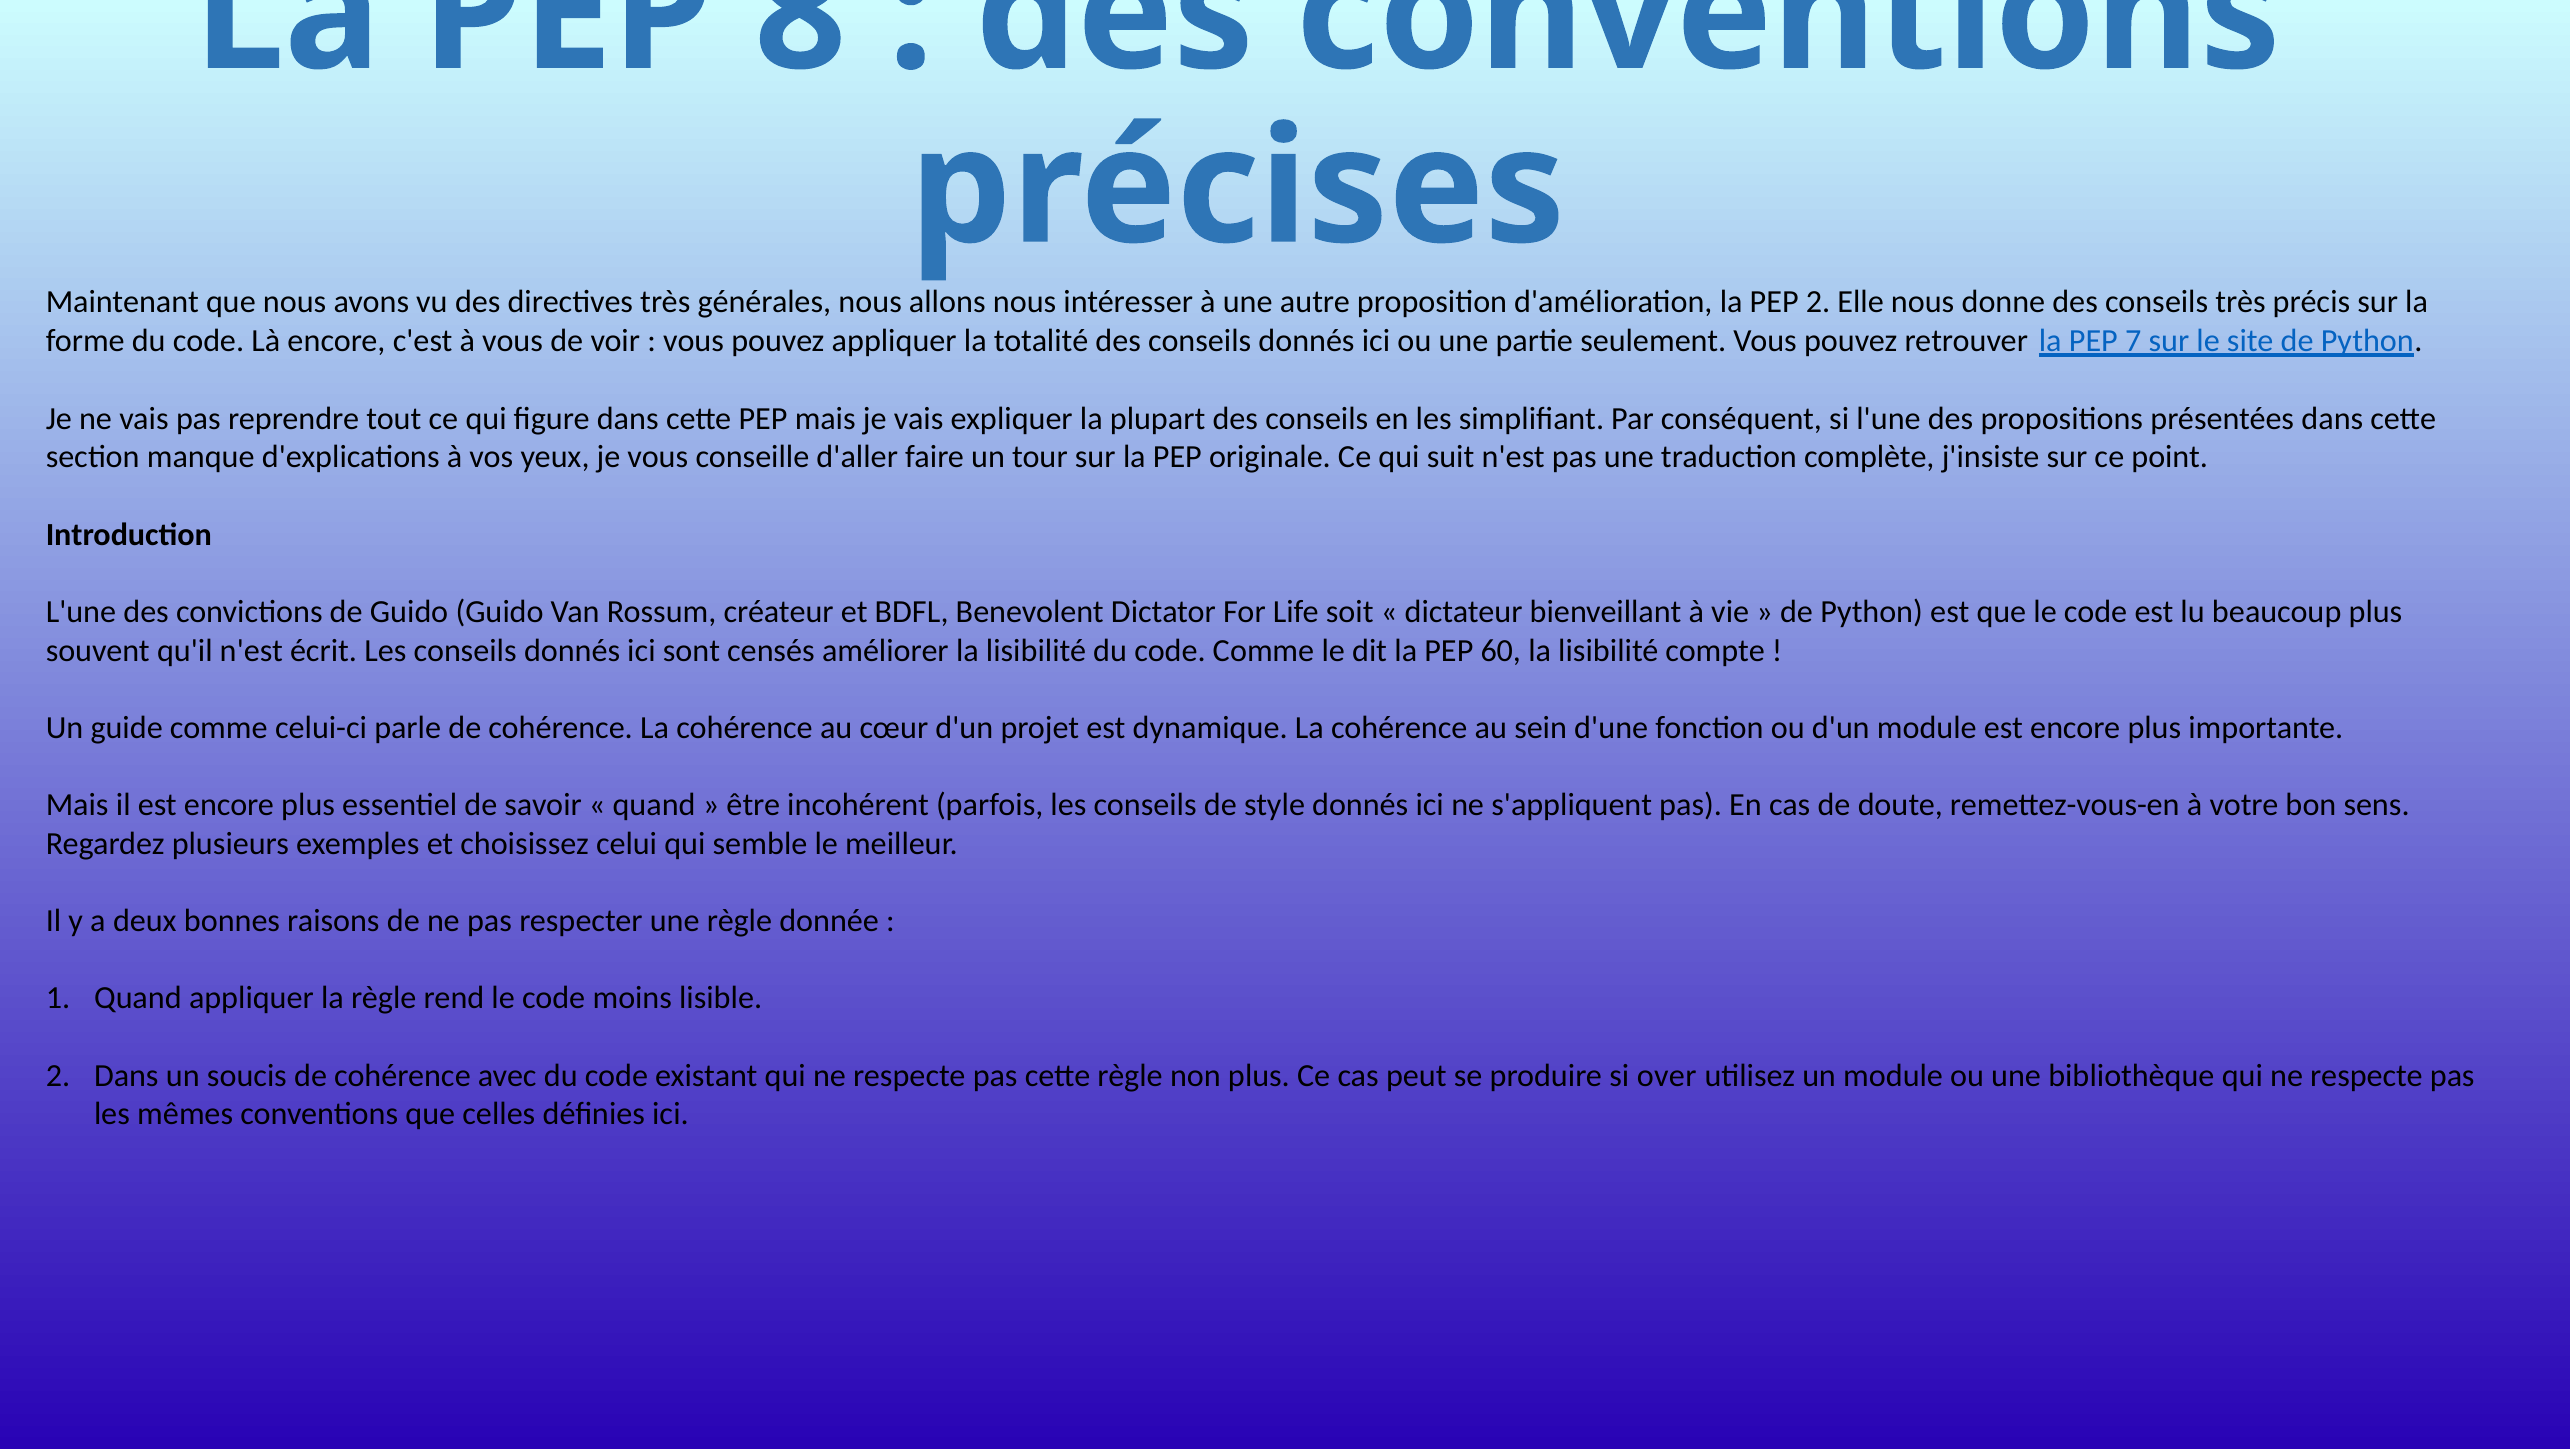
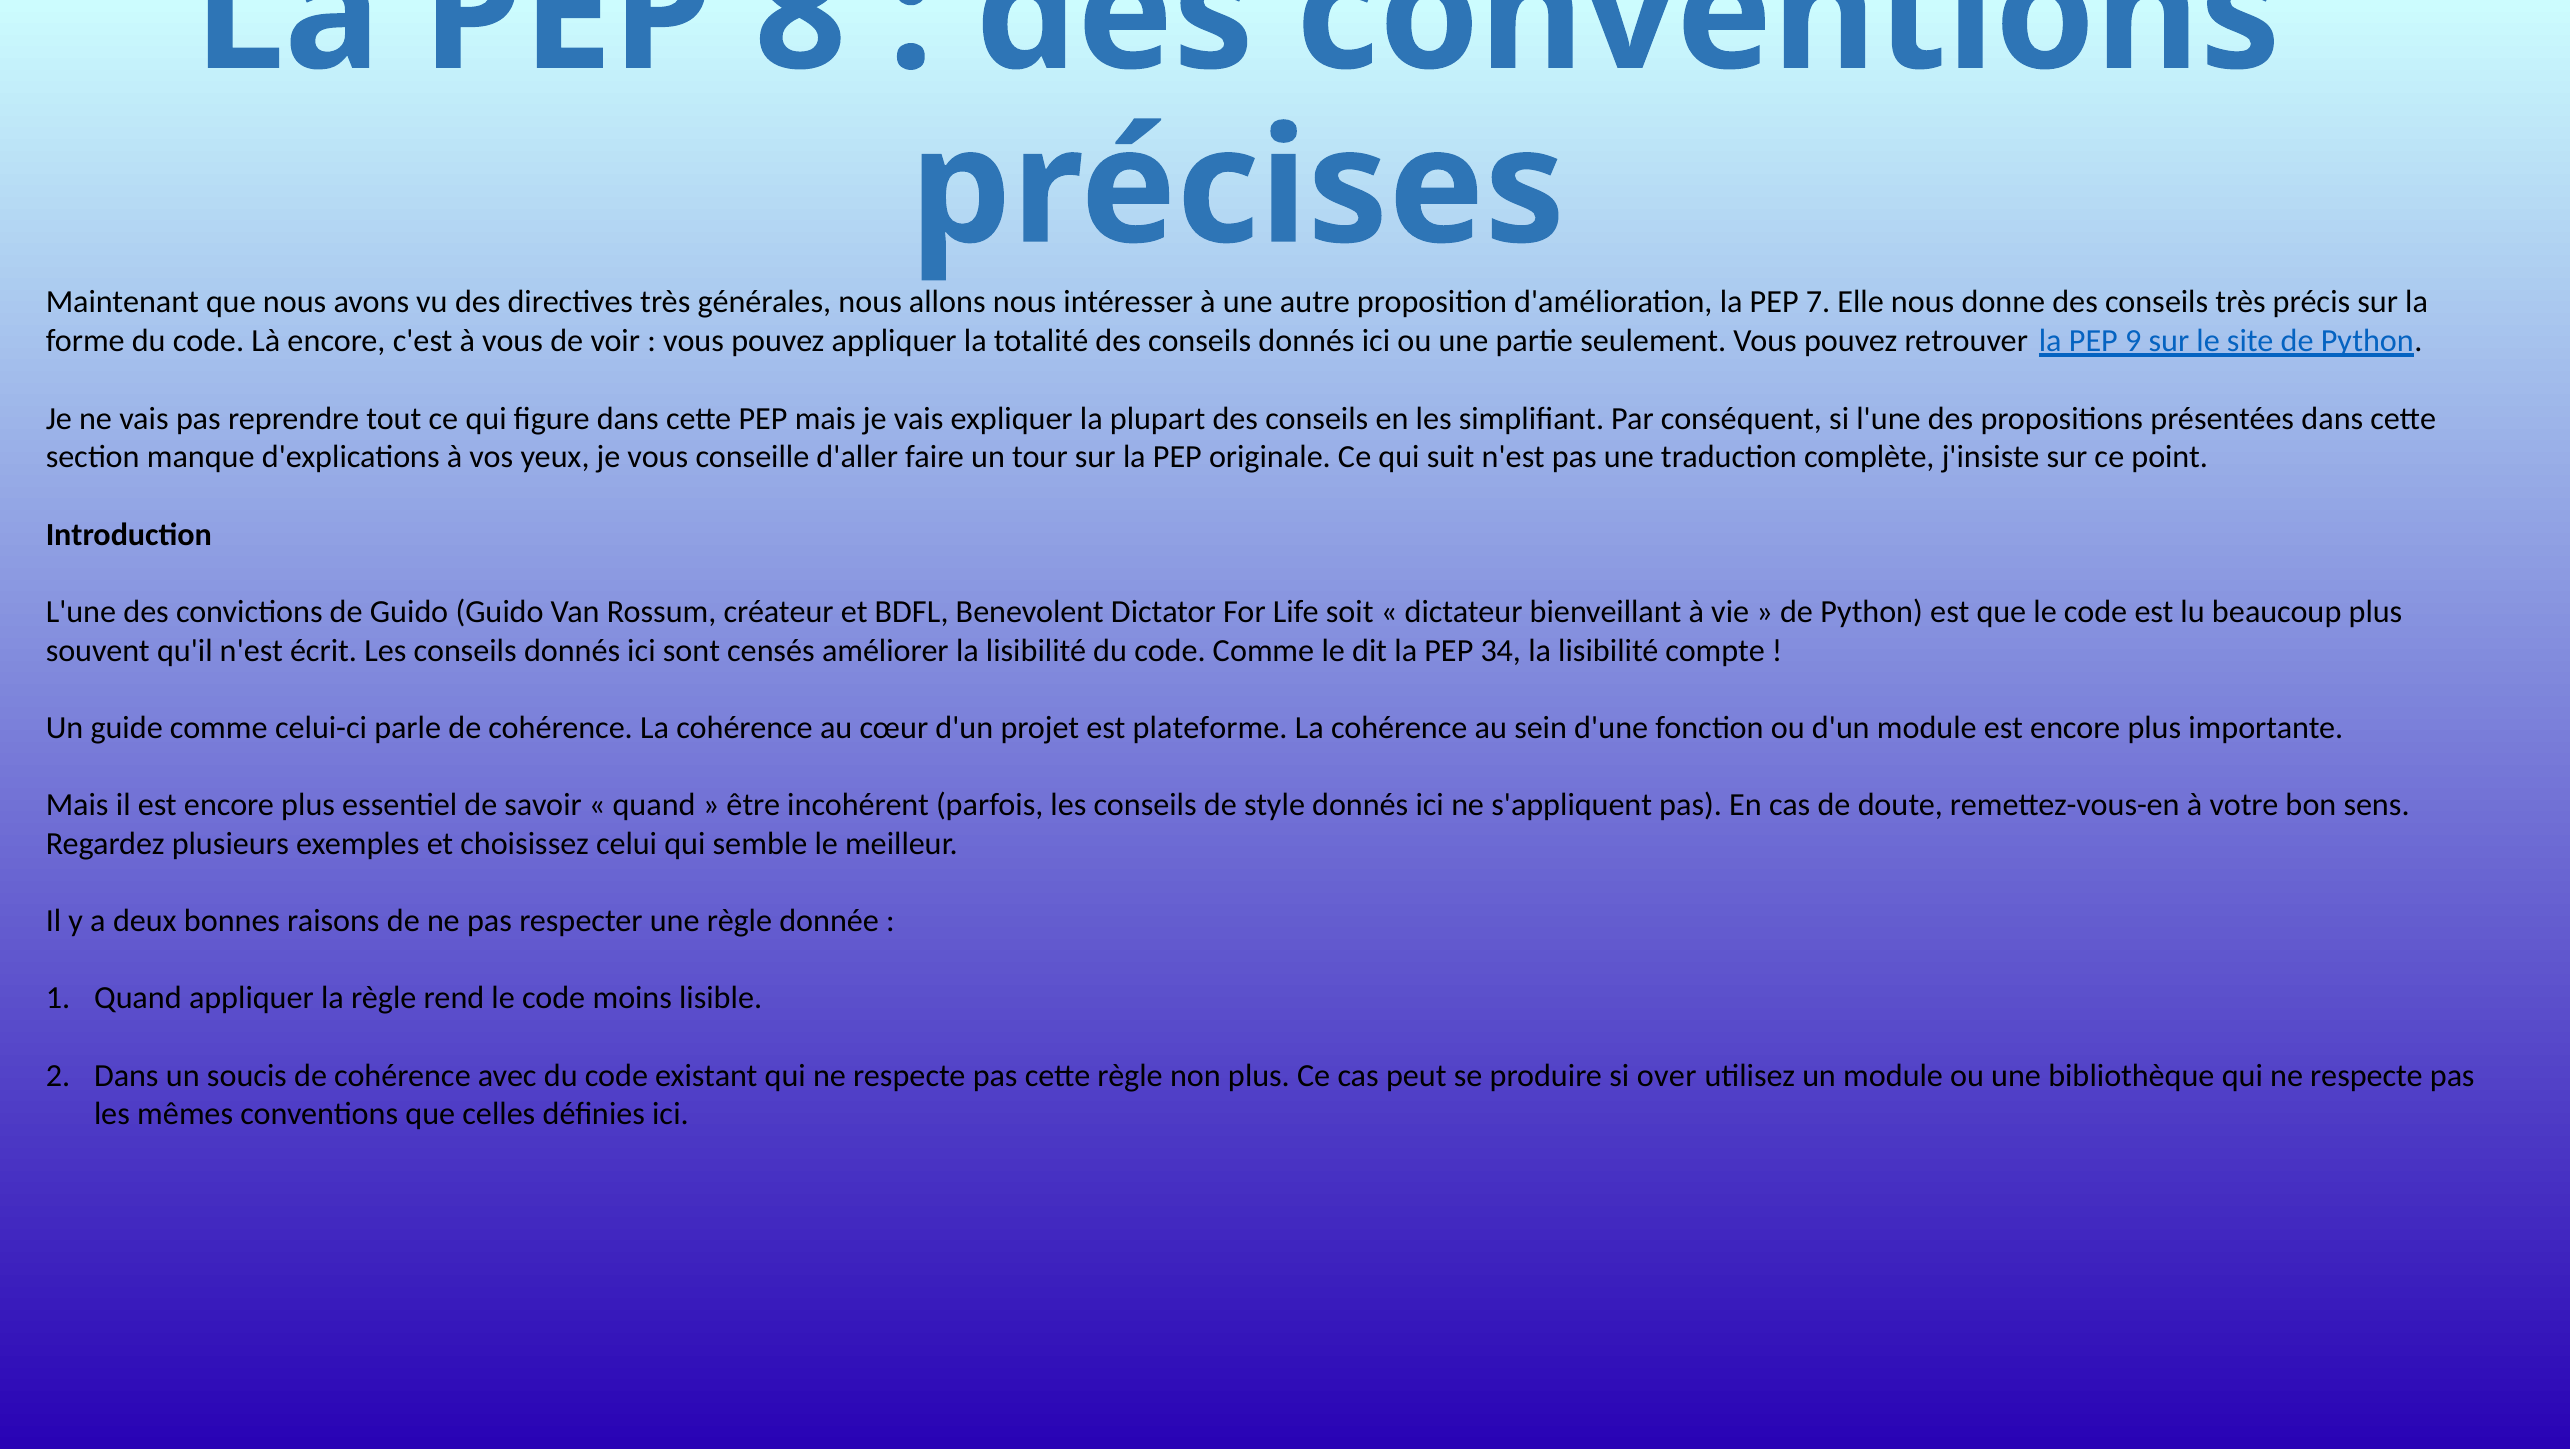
PEP 2: 2 -> 7
7: 7 -> 9
60: 60 -> 34
dynamique: dynamique -> plateforme
